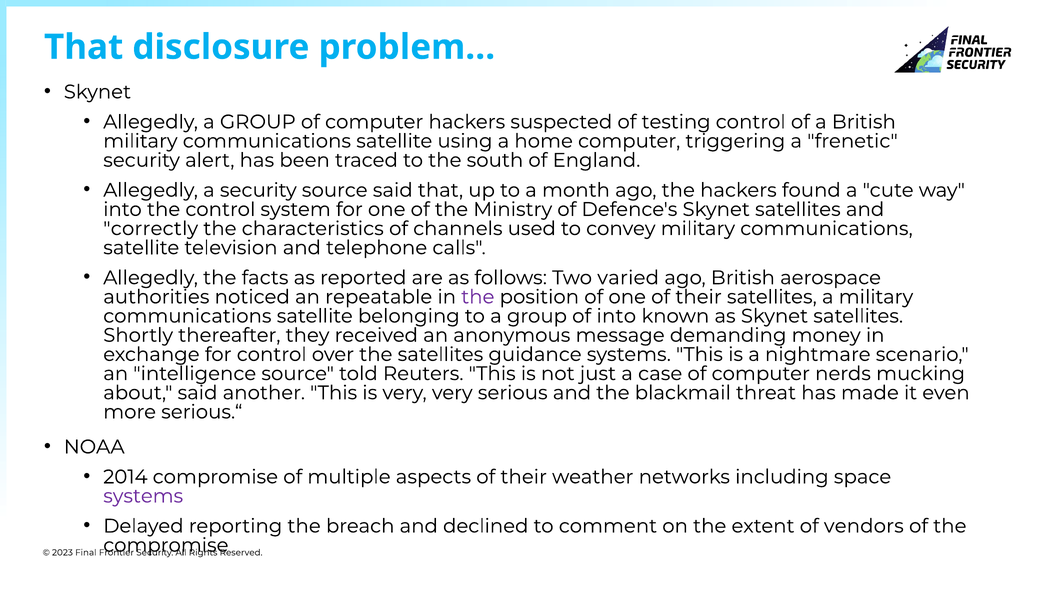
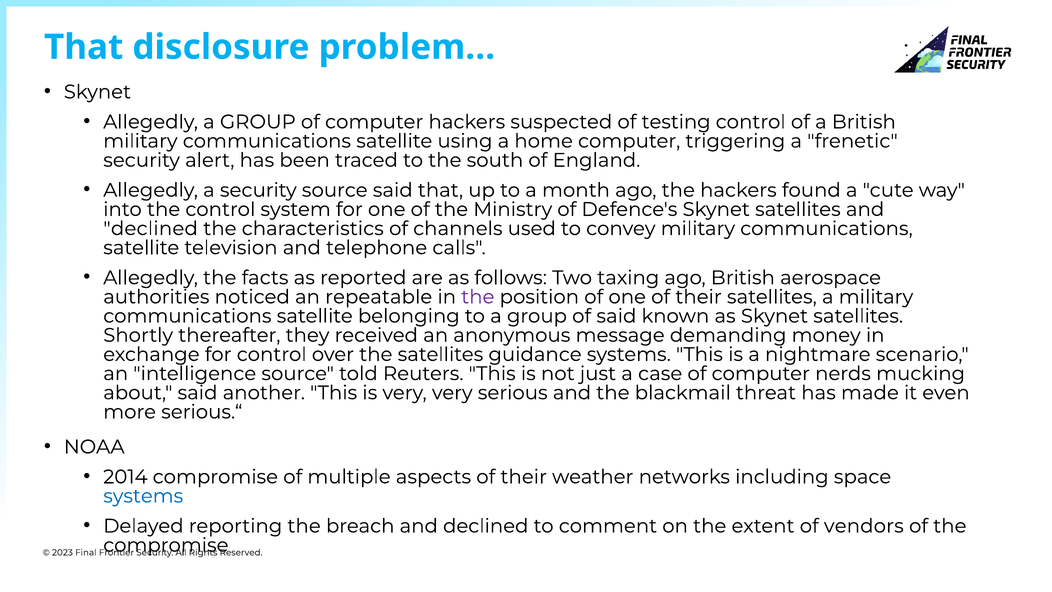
correctly at (151, 228): correctly -> declined
varied: varied -> taxing
of into: into -> said
systems at (143, 496) colour: purple -> blue
